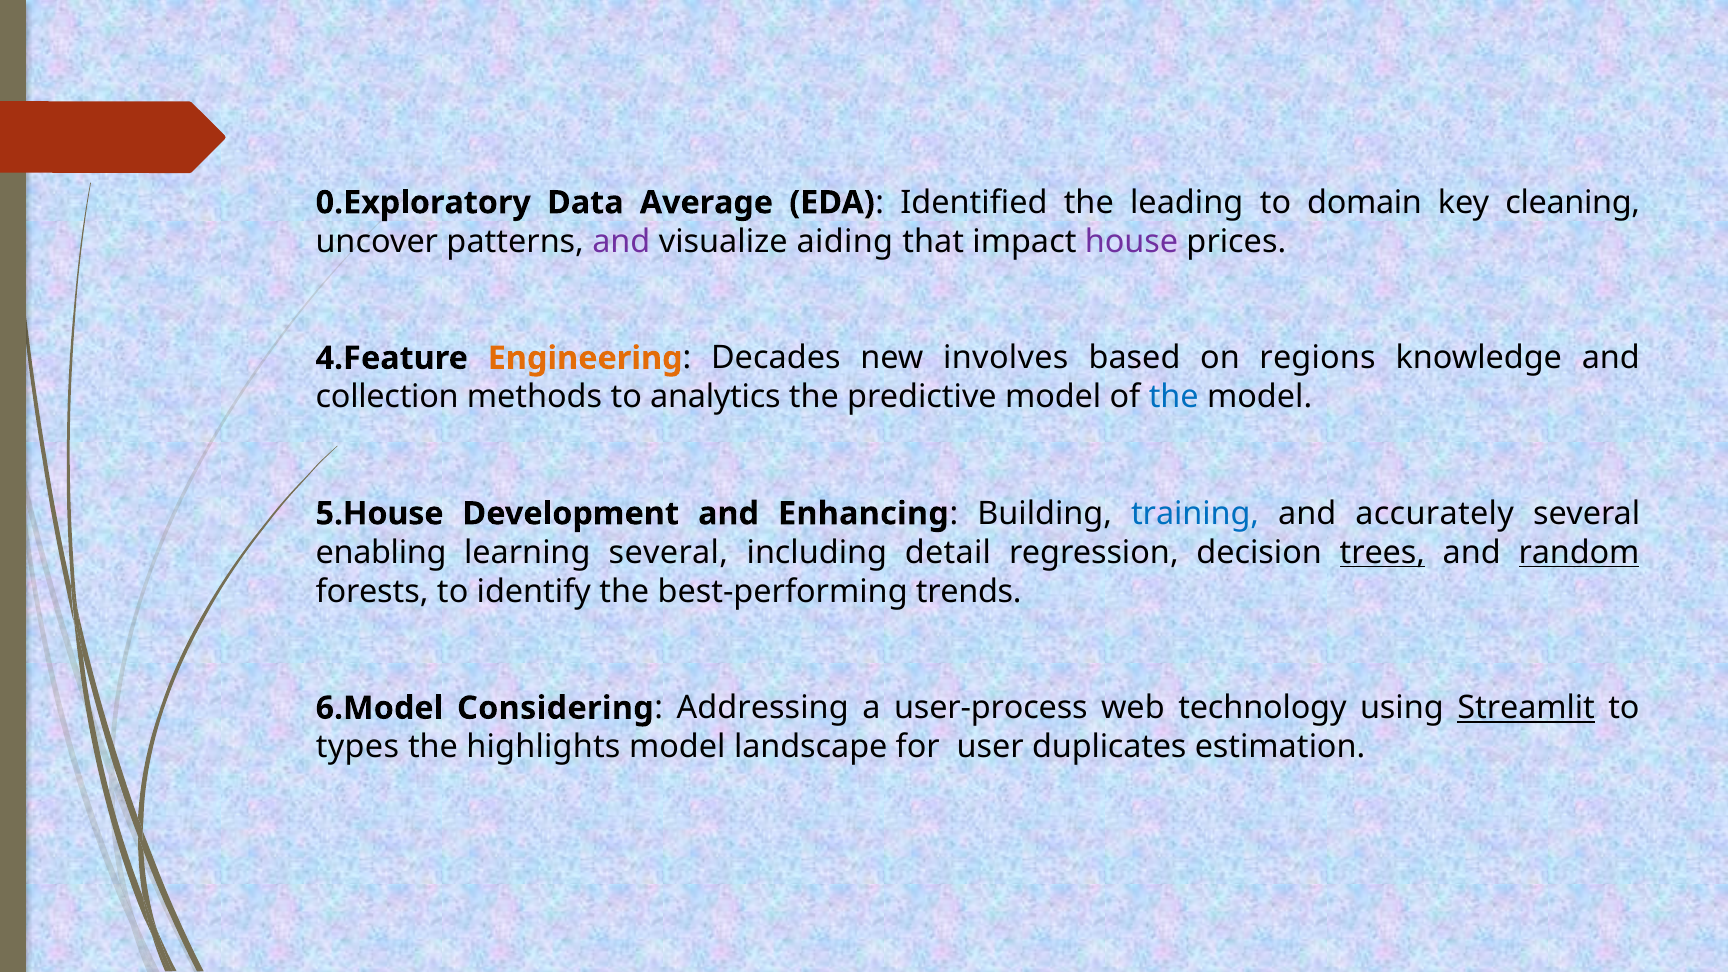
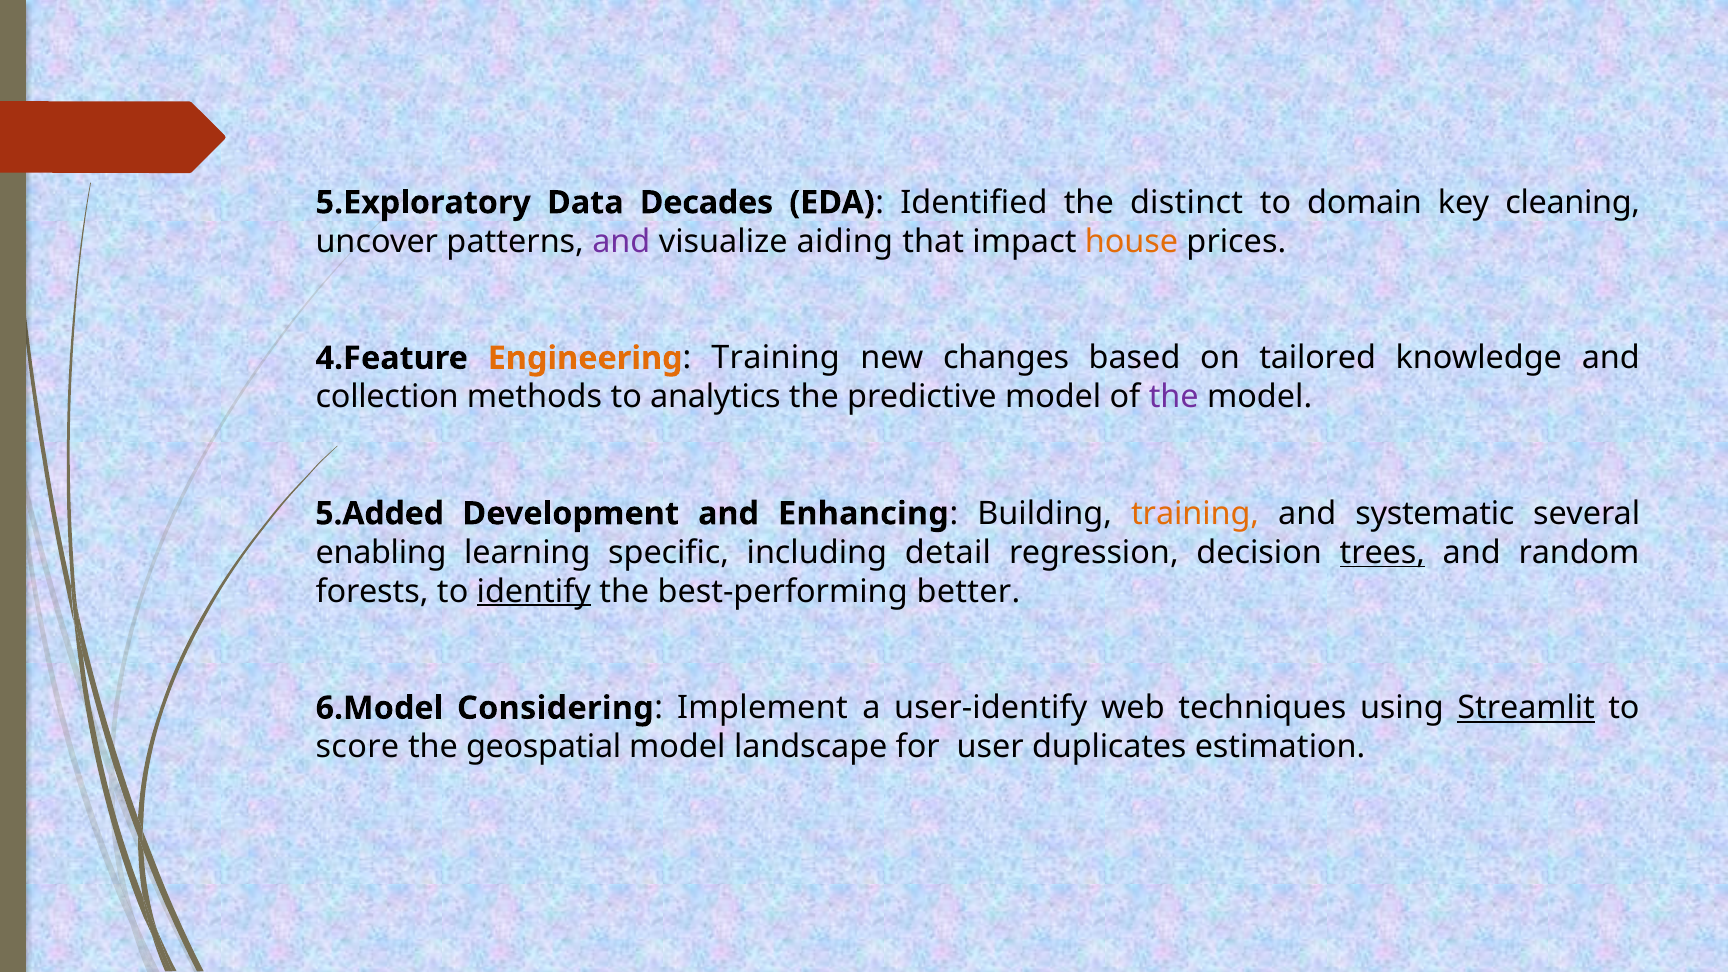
0.Exploratory: 0.Exploratory -> 5.Exploratory
Average: Average -> Decades
leading: leading -> distinct
house colour: purple -> orange
Decades at (776, 358): Decades -> Training
involves: involves -> changes
regions: regions -> tailored
the at (1174, 397) colour: blue -> purple
5.House: 5.House -> 5.Added
training at (1195, 514) colour: blue -> orange
accurately: accurately -> systematic
learning several: several -> specific
random underline: present -> none
identify underline: none -> present
trends: trends -> better
Addressing: Addressing -> Implement
user-process: user-process -> user-identify
technology: technology -> techniques
types: types -> score
highlights: highlights -> geospatial
